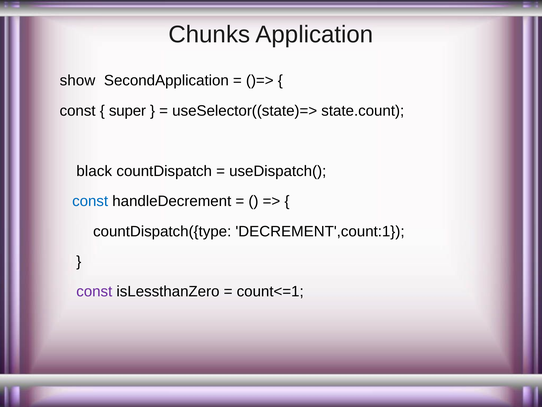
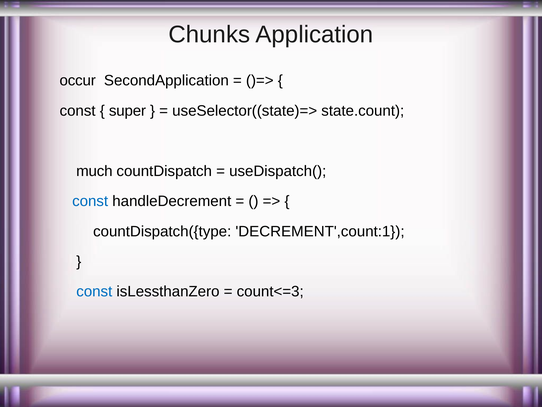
show: show -> occur
black: black -> much
const at (94, 291) colour: purple -> blue
count<=1: count<=1 -> count<=3
